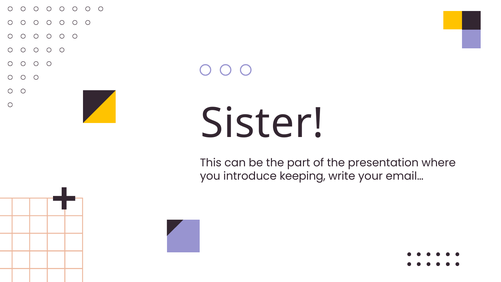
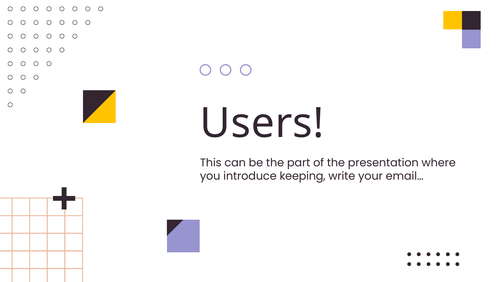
Sister: Sister -> Users
